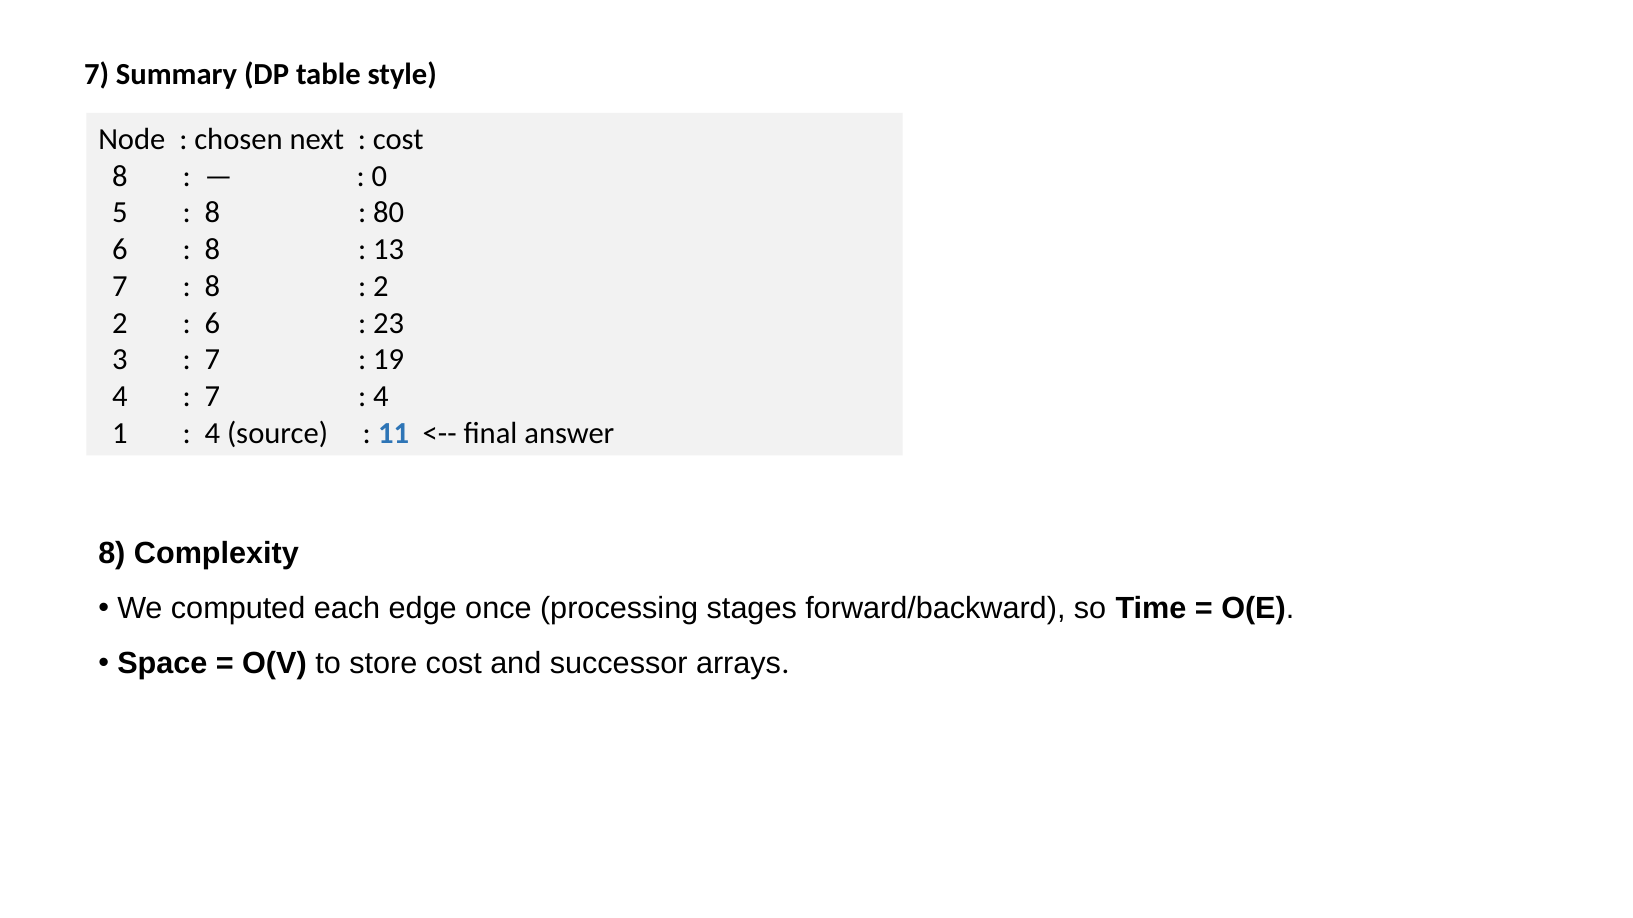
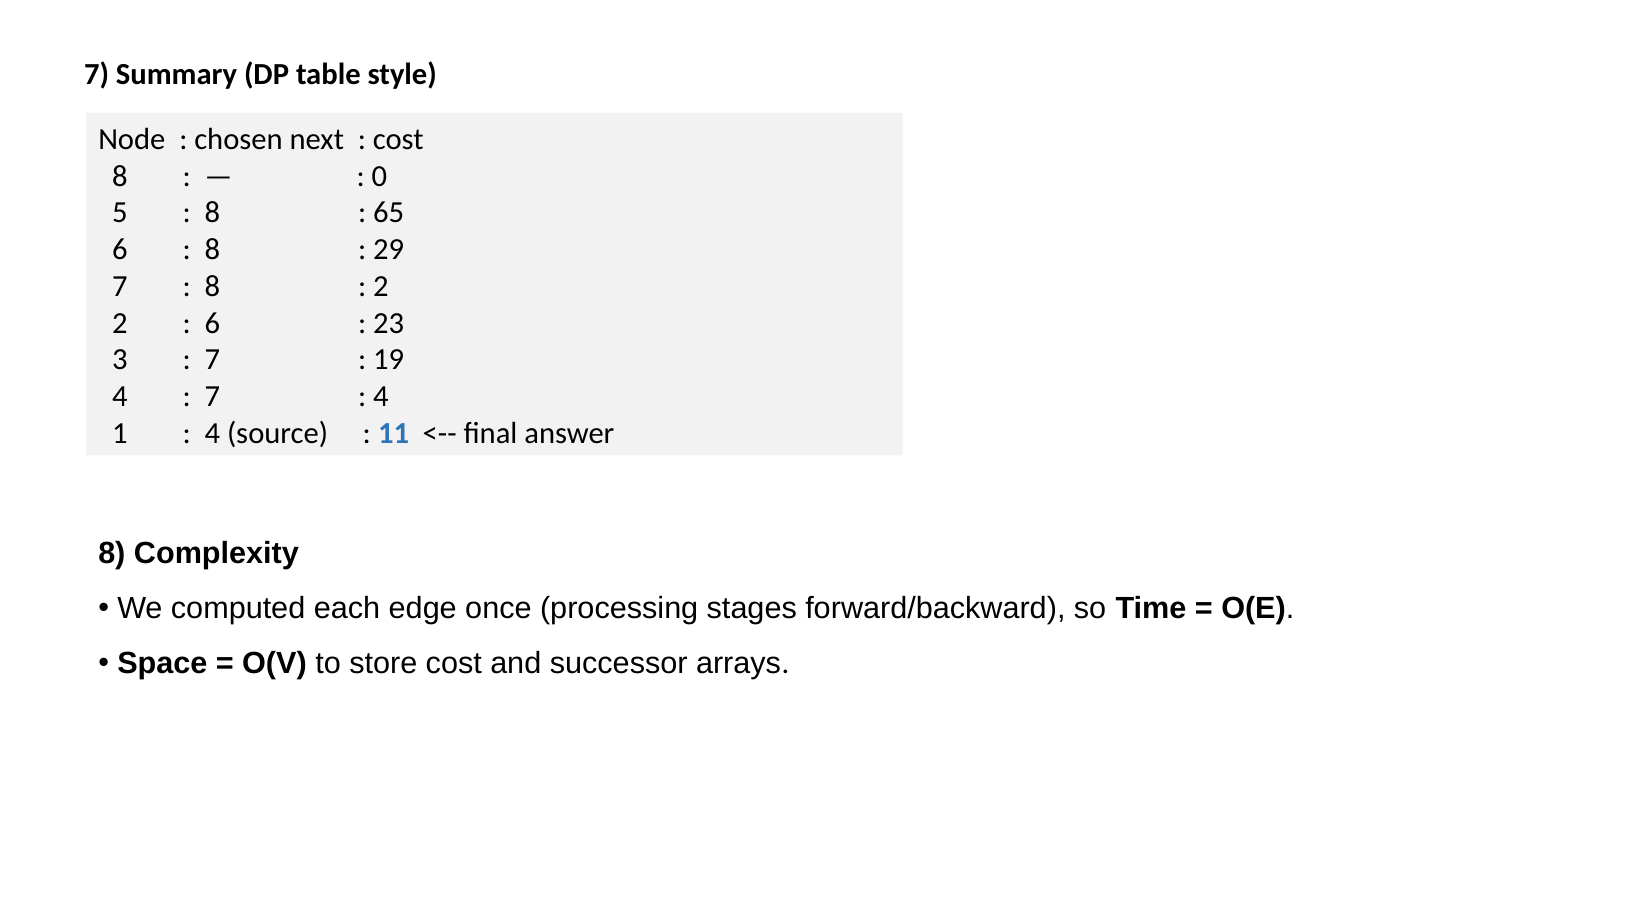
80: 80 -> 65
13: 13 -> 29
